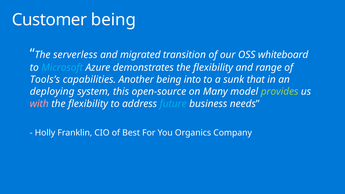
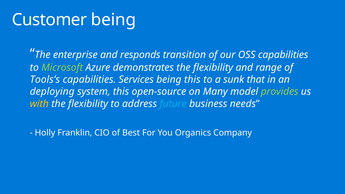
serverless: serverless -> enterprise
migrated: migrated -> responds
OSS whiteboard: whiteboard -> capabilities
Microsoft colour: light blue -> light green
Another: Another -> Services
being into: into -> this
with colour: pink -> yellow
